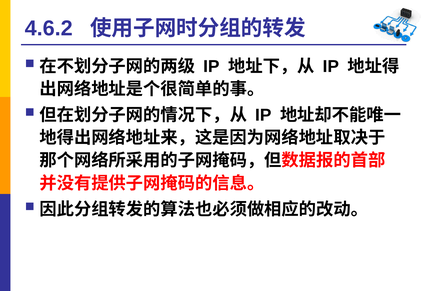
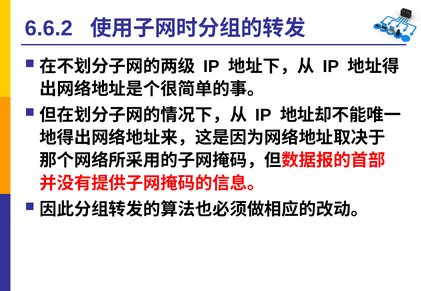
4.6.2: 4.6.2 -> 6.6.2
